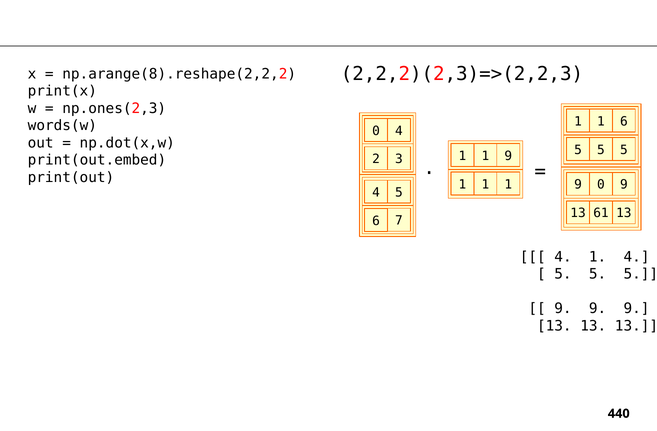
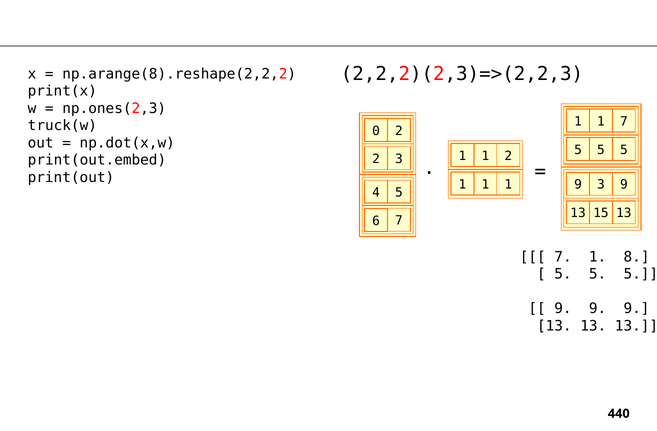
1 6: 6 -> 7
words(w: words(w -> truck(w
0 4: 4 -> 2
1 9: 9 -> 2
9 0: 0 -> 3
61: 61 -> 15
4 at (563, 257): 4 -> 7
1 4: 4 -> 8
